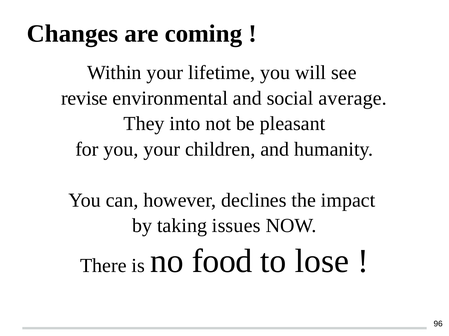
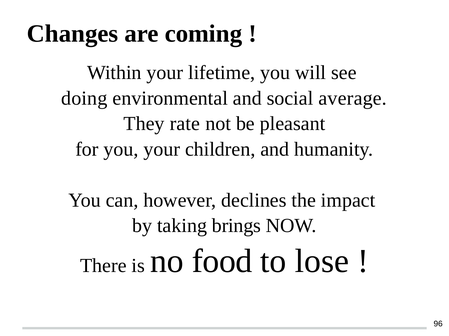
revise: revise -> doing
into: into -> rate
issues: issues -> brings
